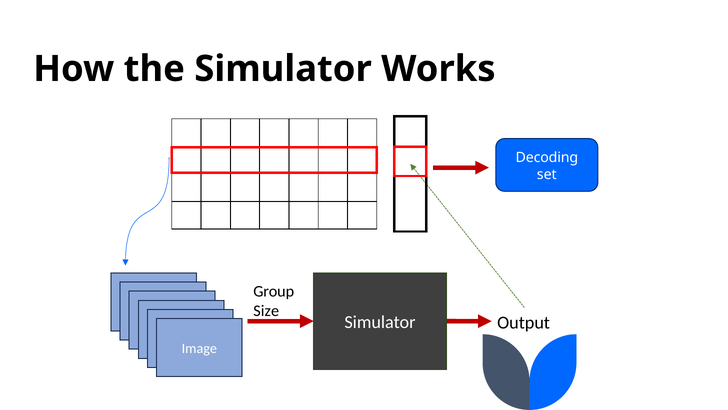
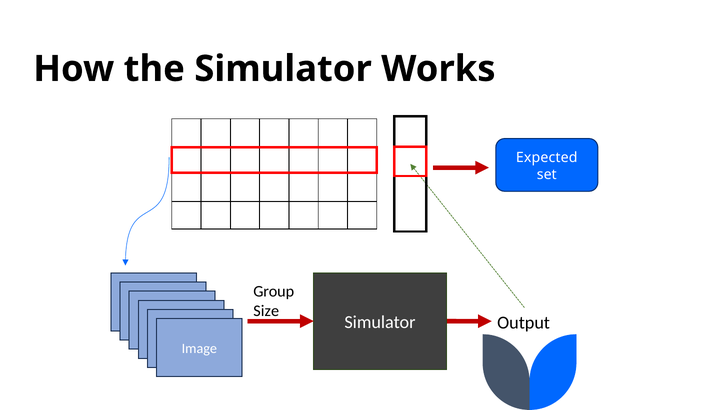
Decoding: Decoding -> Expected
